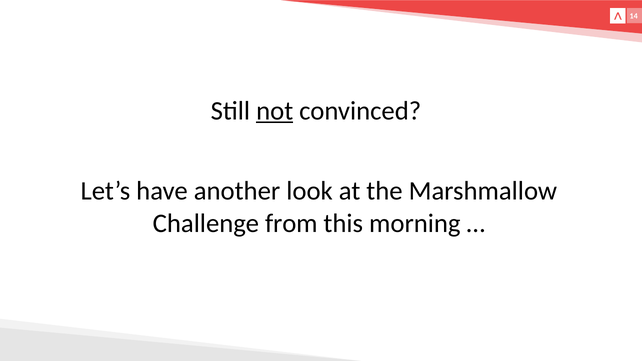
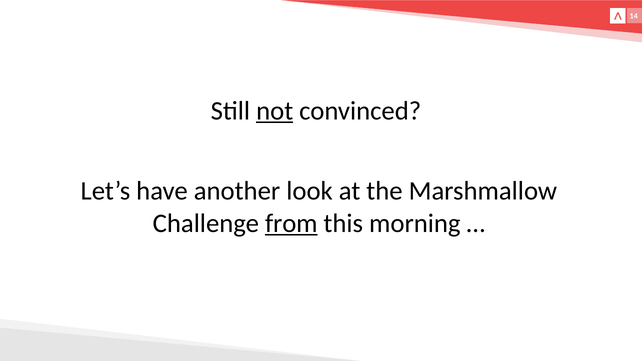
from underline: none -> present
